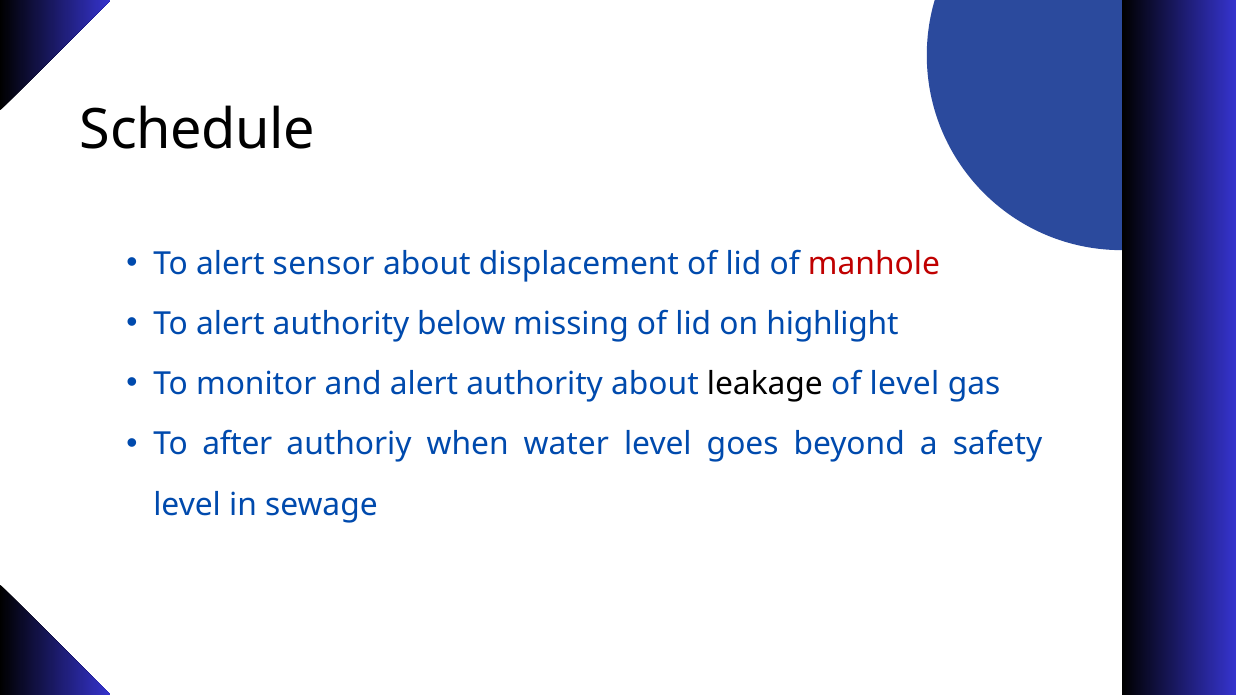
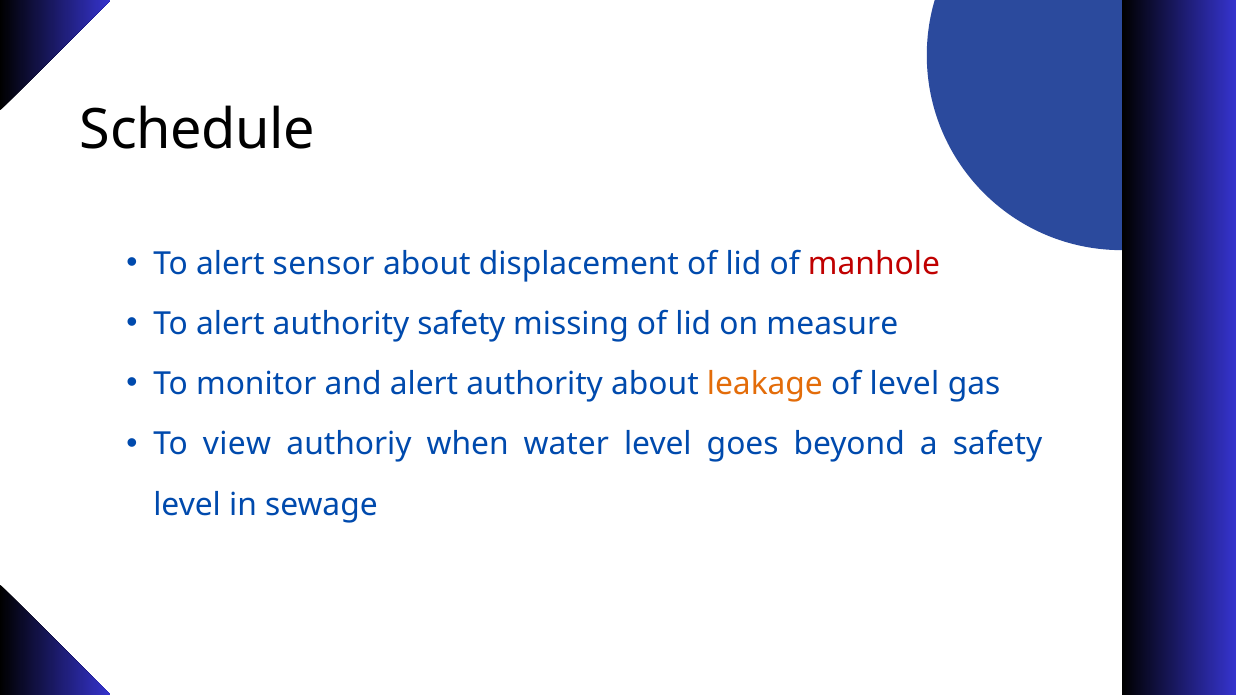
authority below: below -> safety
highlight: highlight -> measure
leakage colour: black -> orange
after: after -> view
